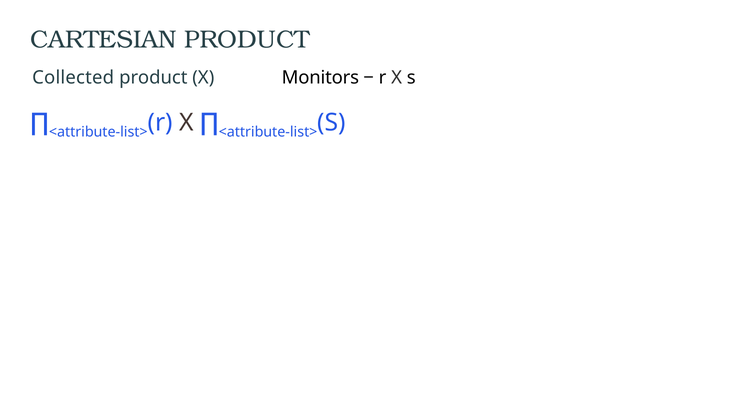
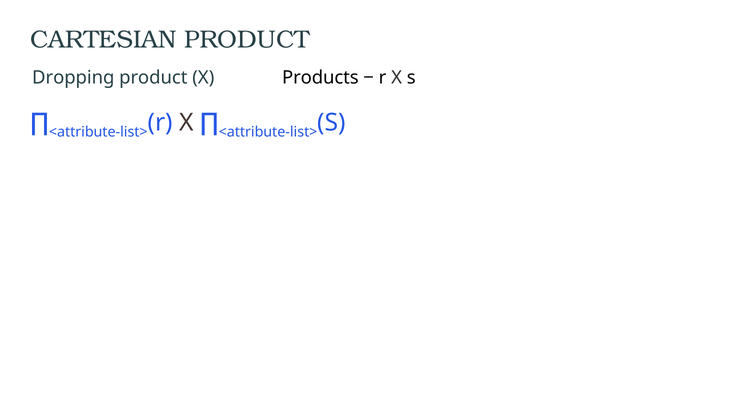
Collected: Collected -> Dropping
Monitors: Monitors -> Products
